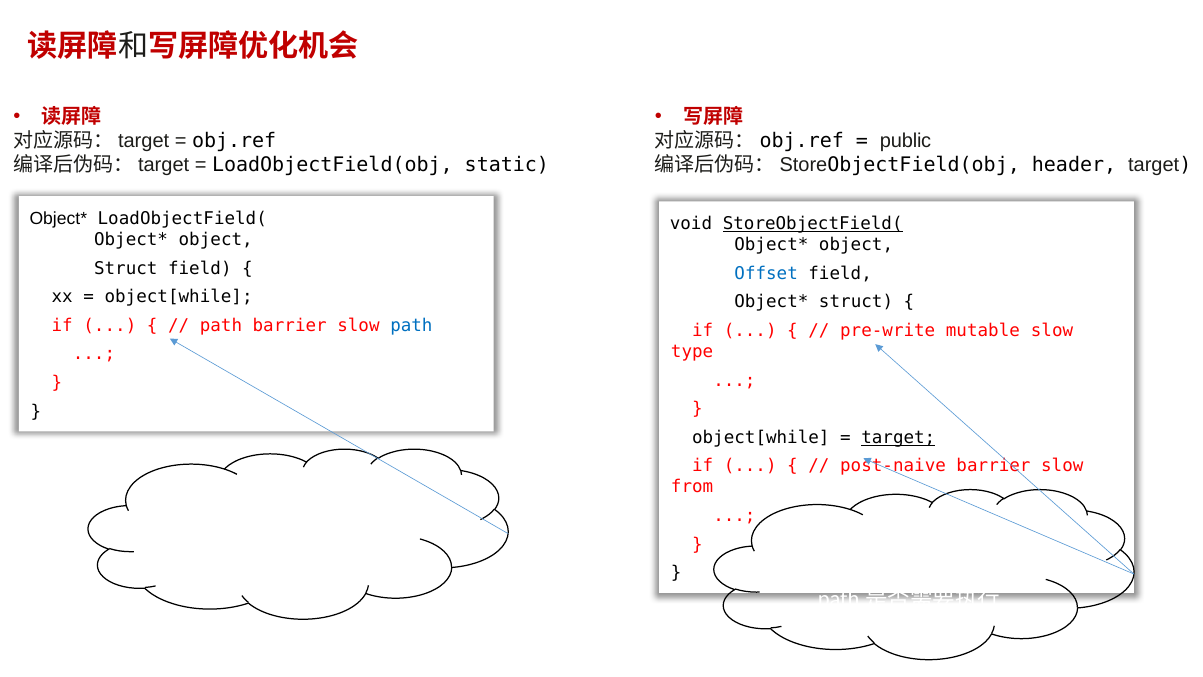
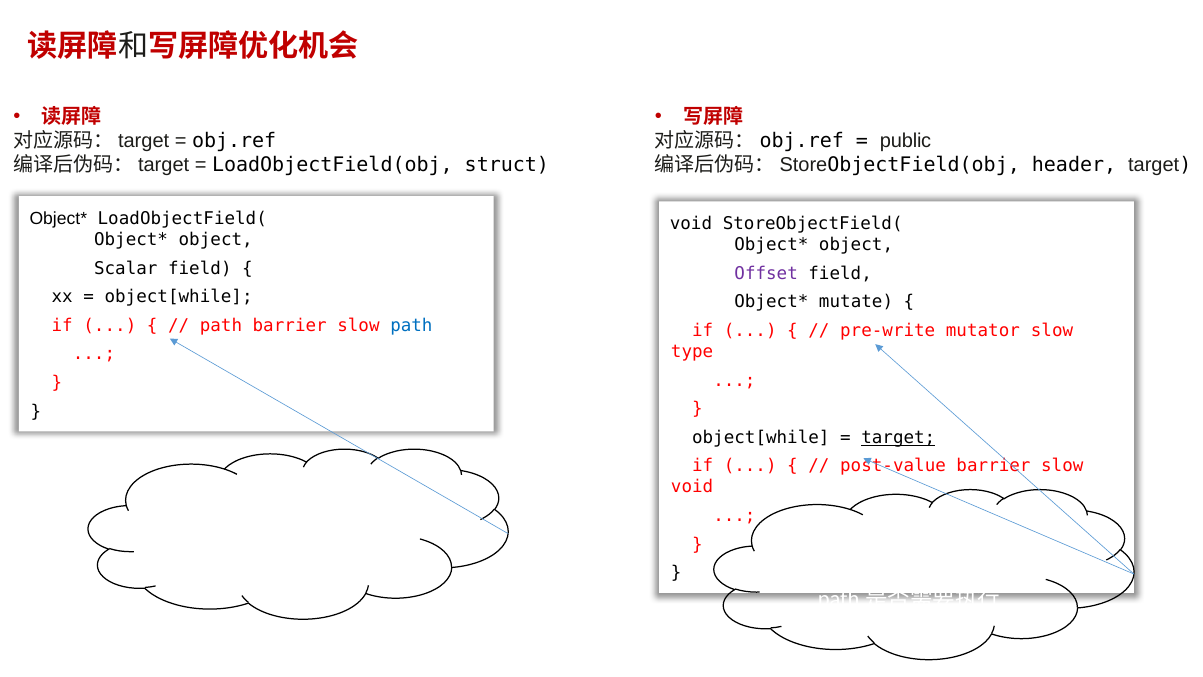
static: static -> struct
StoreObjectField( underline: present -> none
Struct at (126, 268): Struct -> Scalar
Offset colour: blue -> purple
struct at (856, 302): struct -> mutate
mutable: mutable -> mutator
post-naive: post-naive -> post-value
from at (692, 487): from -> void
